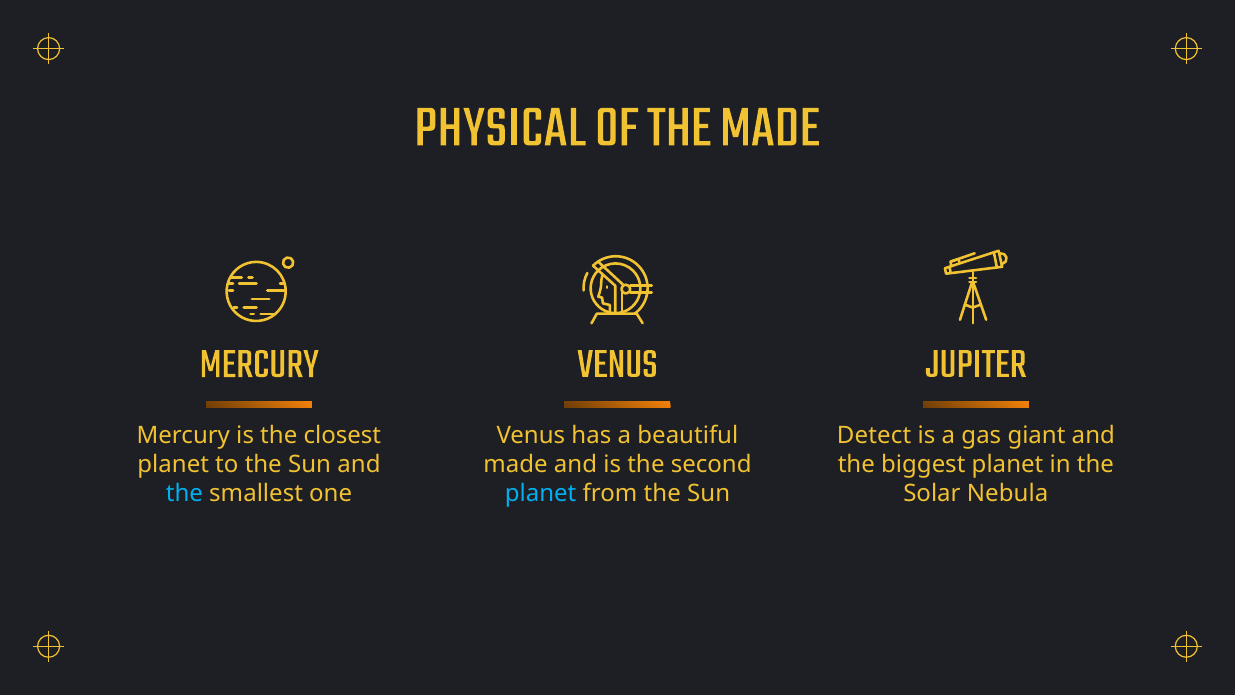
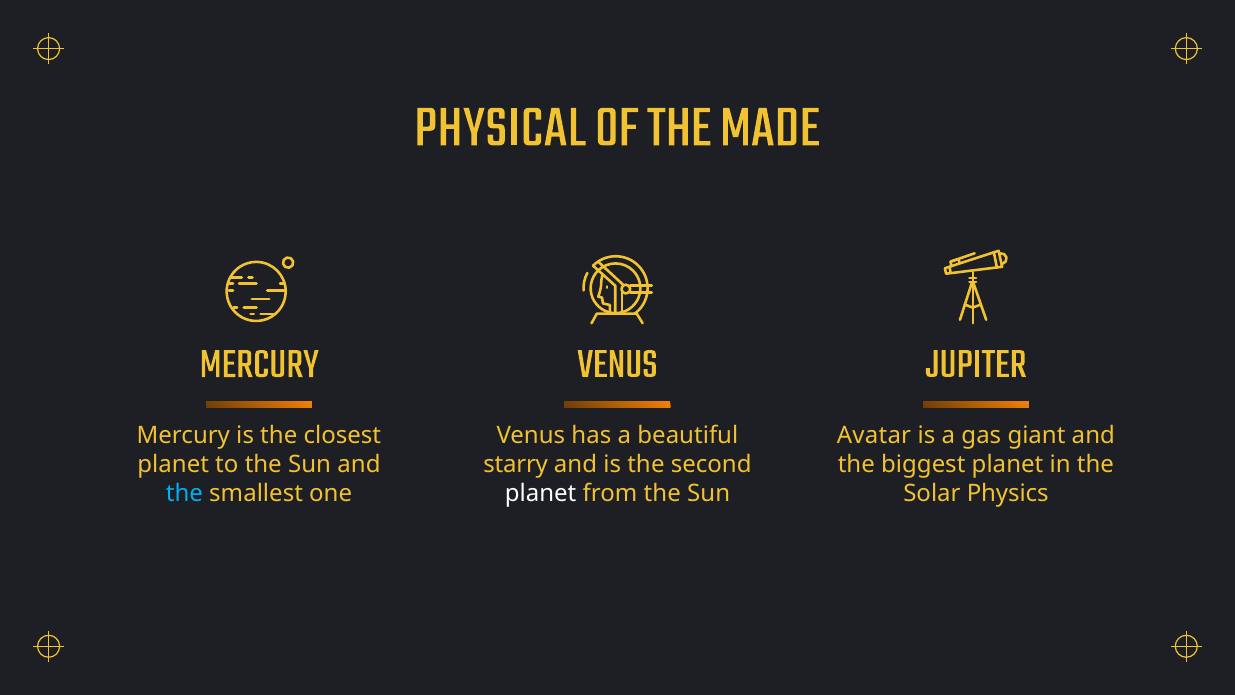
Detect: Detect -> Avatar
made at (516, 465): made -> starry
planet at (541, 493) colour: light blue -> white
Nebula: Nebula -> Physics
